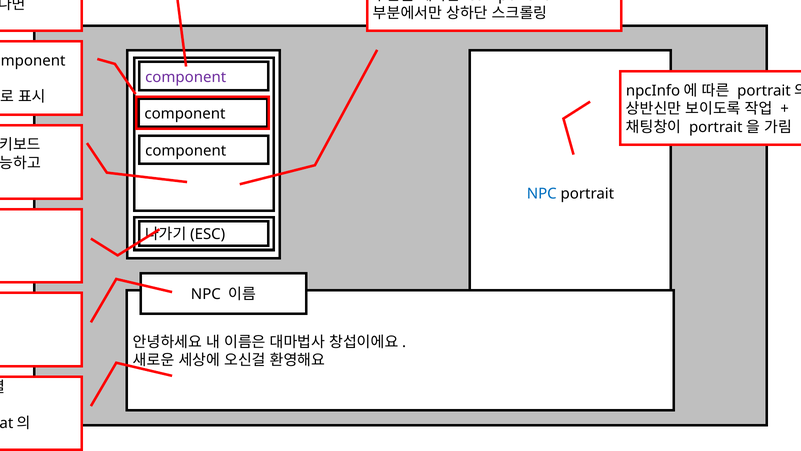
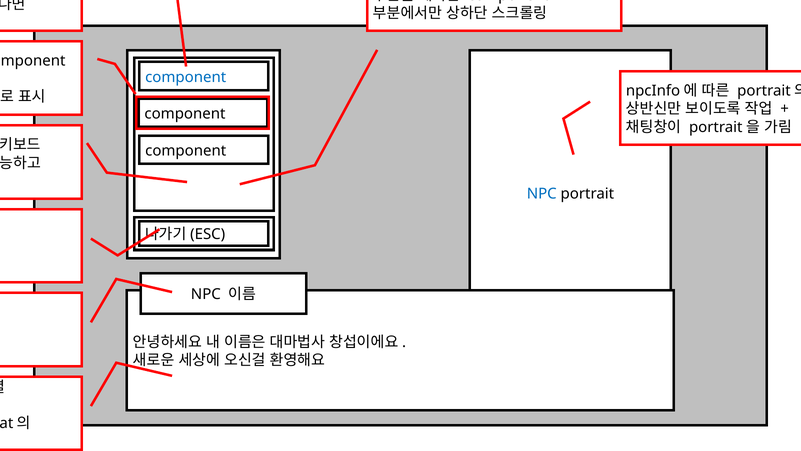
component at (186, 77) colour: purple -> blue
